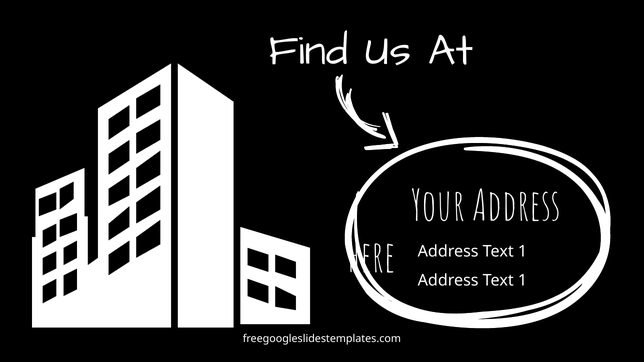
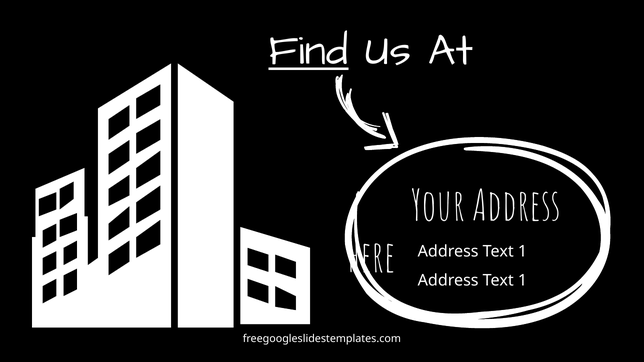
Find underline: none -> present
